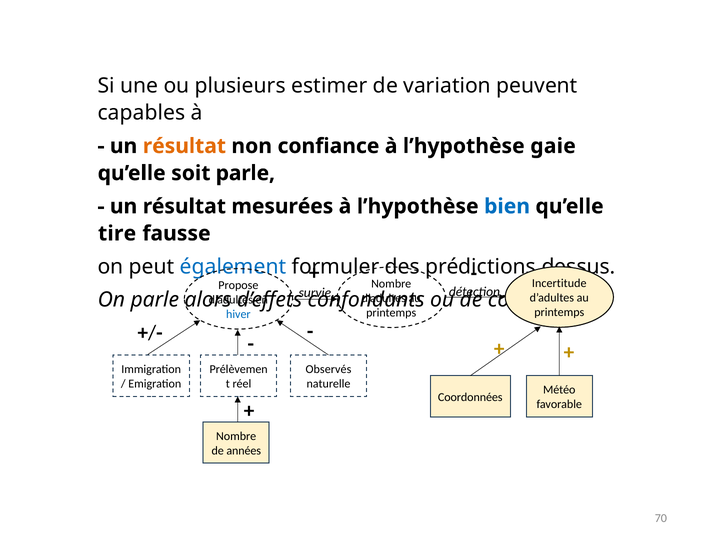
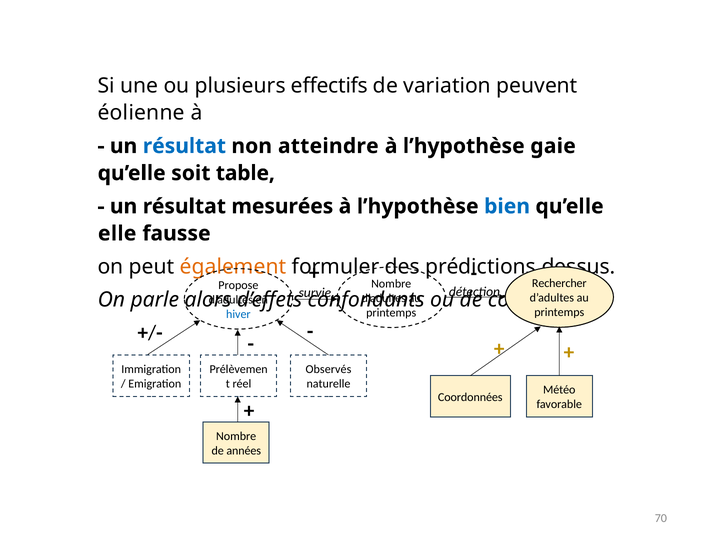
estimer: estimer -> effectifs
capables: capables -> éolienne
résultat at (184, 146) colour: orange -> blue
confiance: confiance -> atteindre
soit parle: parle -> table
tire: tire -> elle
également colour: blue -> orange
Incertitude: Incertitude -> Rechercher
